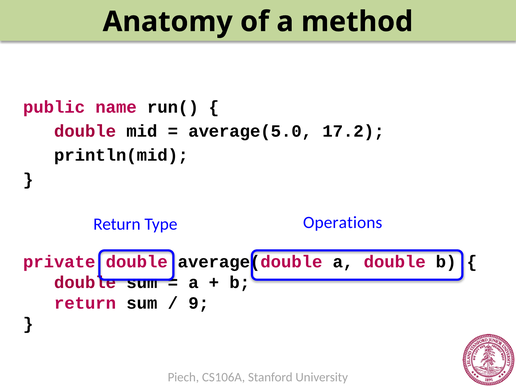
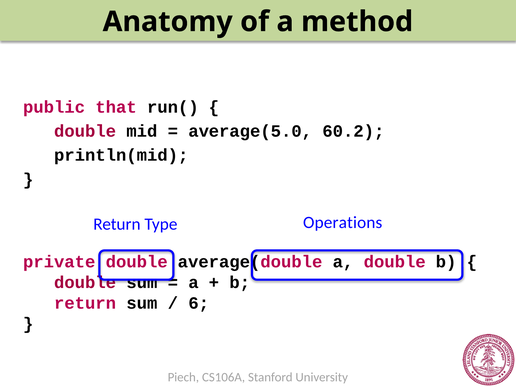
name: name -> that
17.2: 17.2 -> 60.2
9: 9 -> 6
